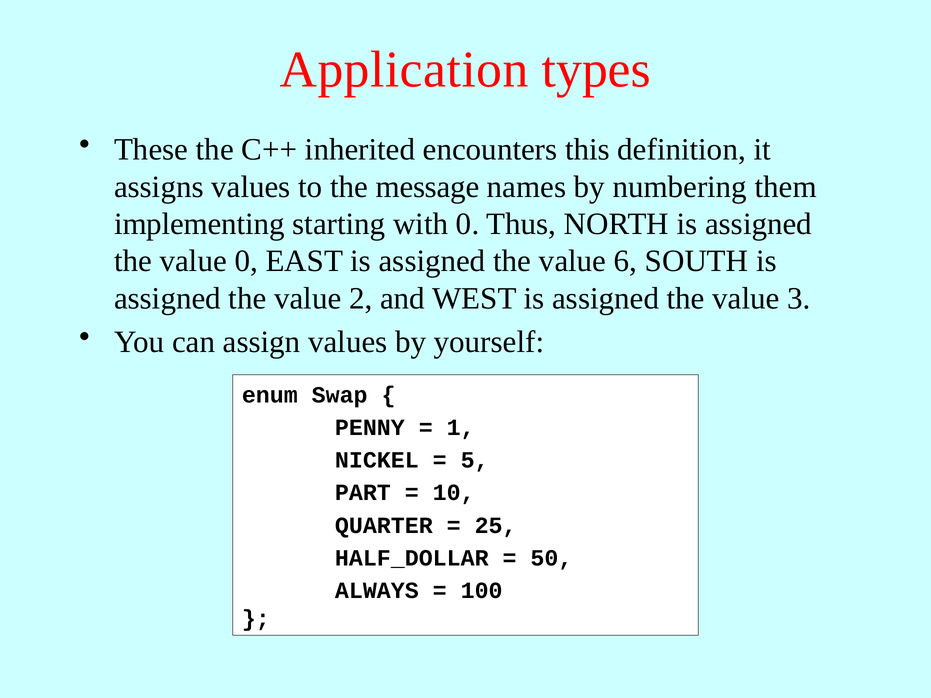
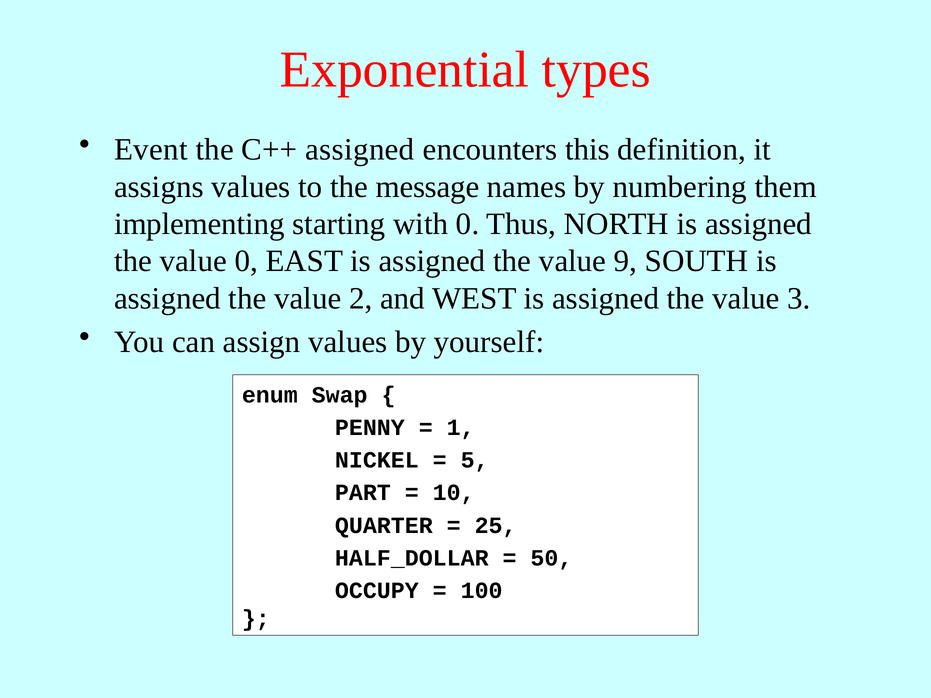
Application: Application -> Exponential
These: These -> Event
C++ inherited: inherited -> assigned
6: 6 -> 9
ALWAYS: ALWAYS -> OCCUPY
